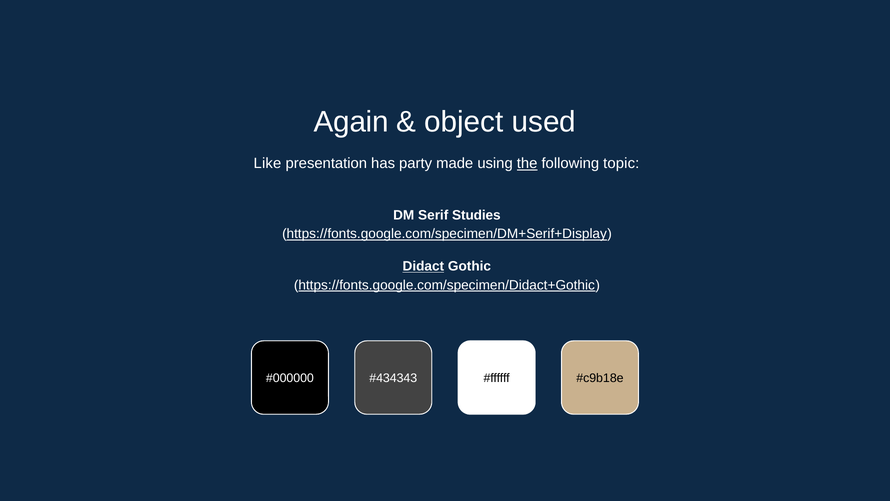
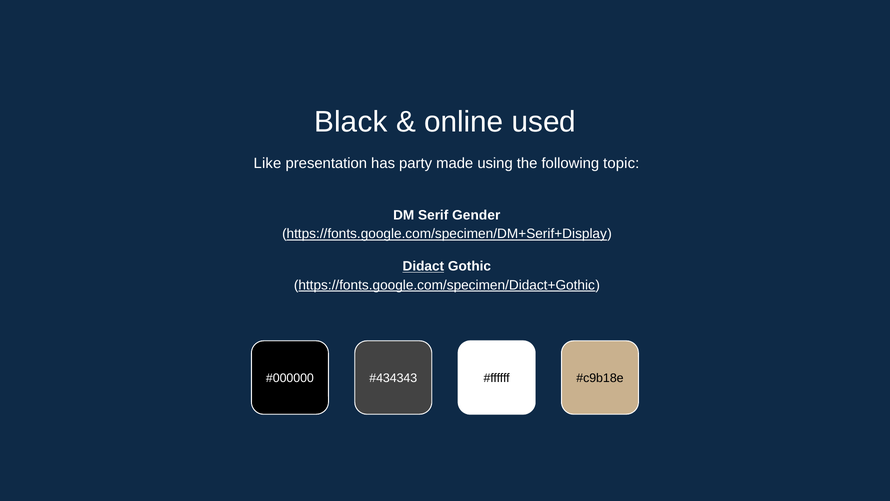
Again: Again -> Black
object: object -> online
the underline: present -> none
Studies: Studies -> Gender
